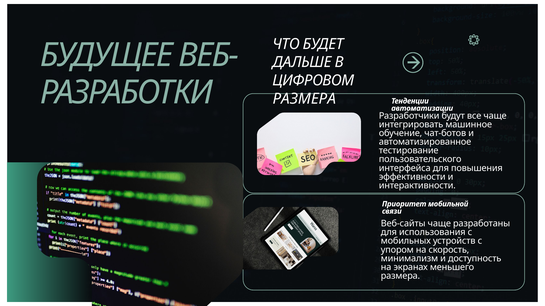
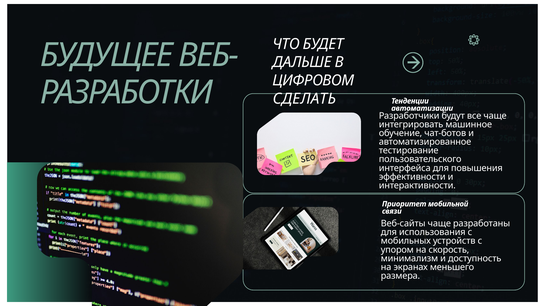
РАЗМЕРА at (304, 99): РАЗМЕРА -> СДЕЛАТЬ
